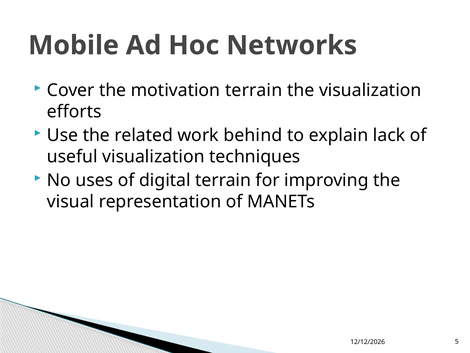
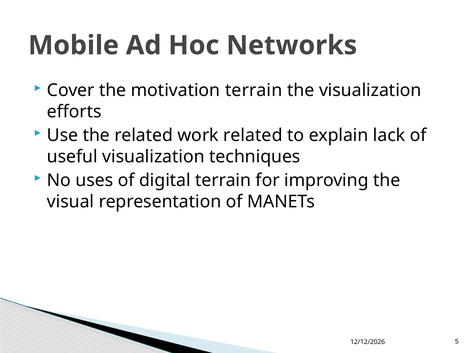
work behind: behind -> related
